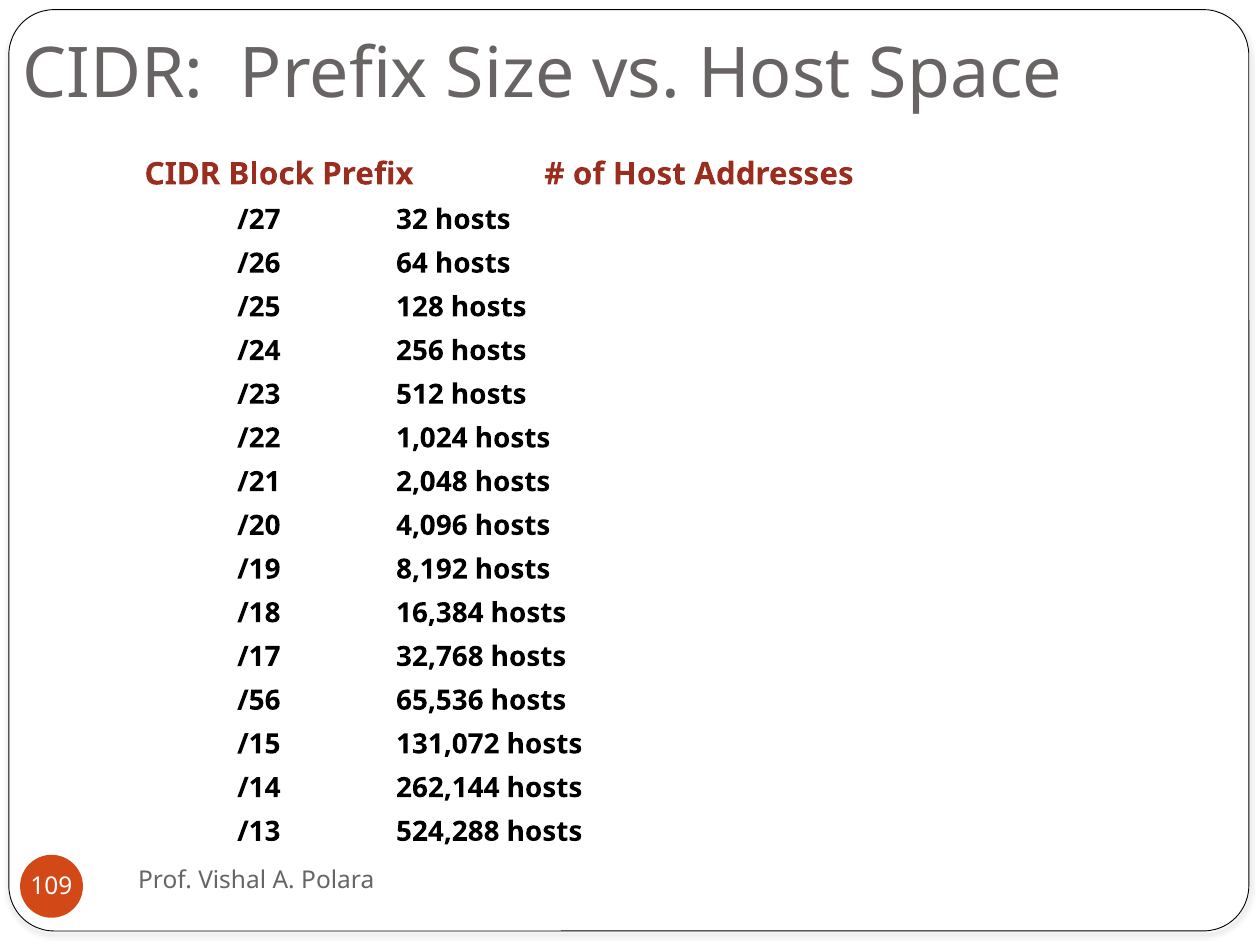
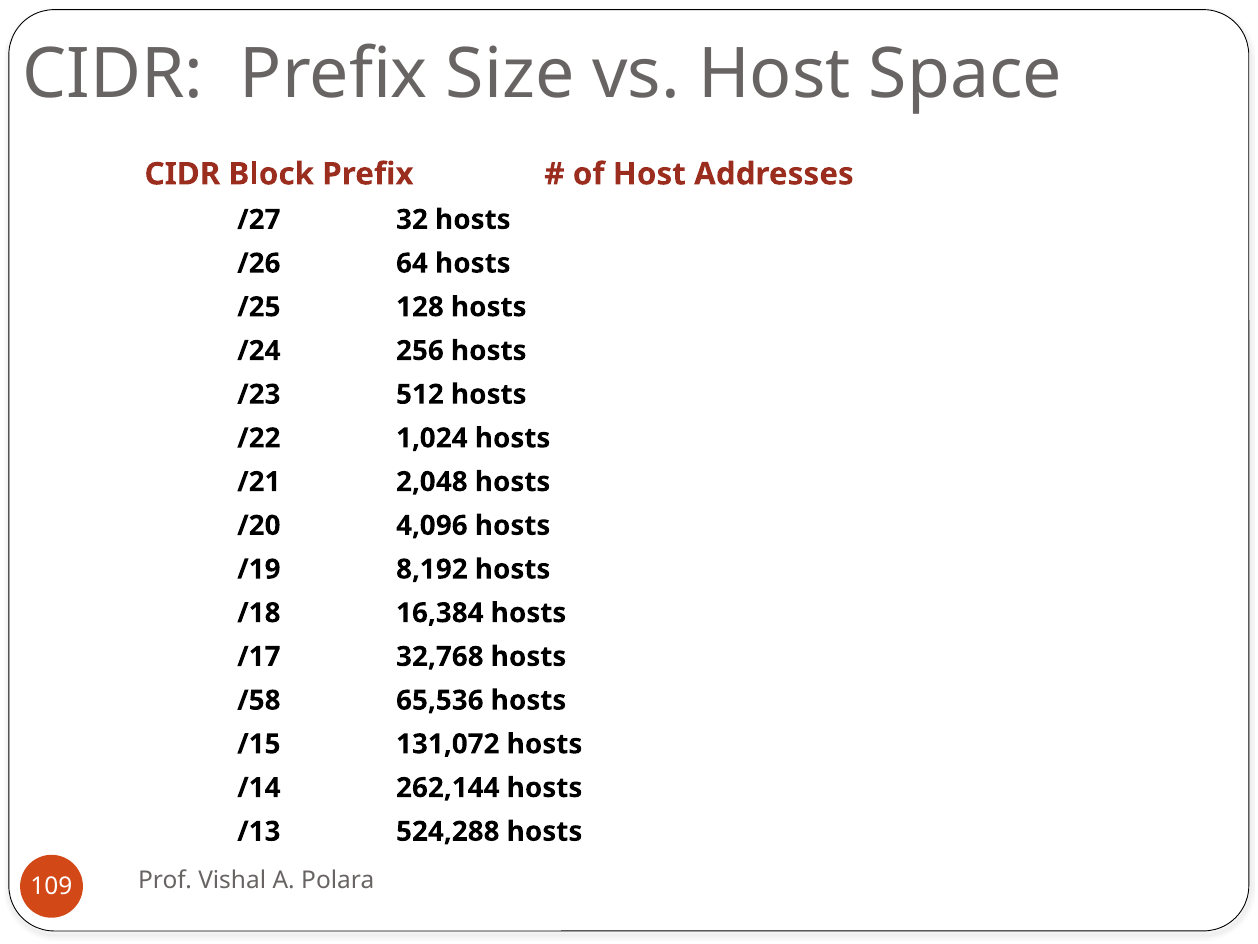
/56: /56 -> /58
